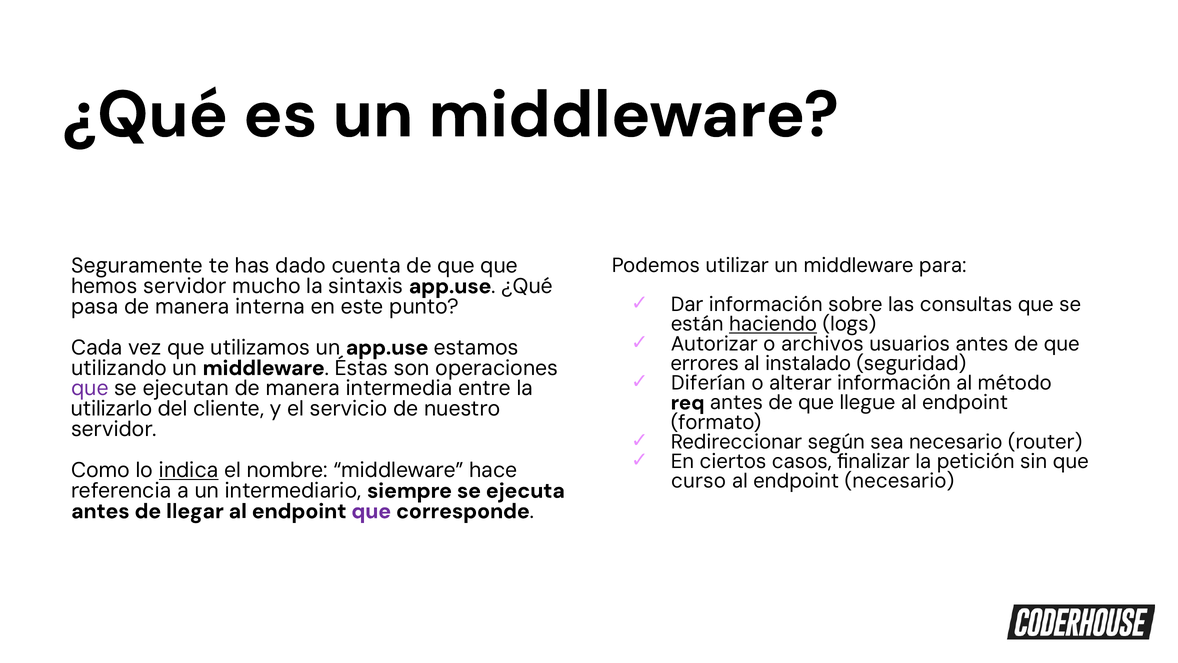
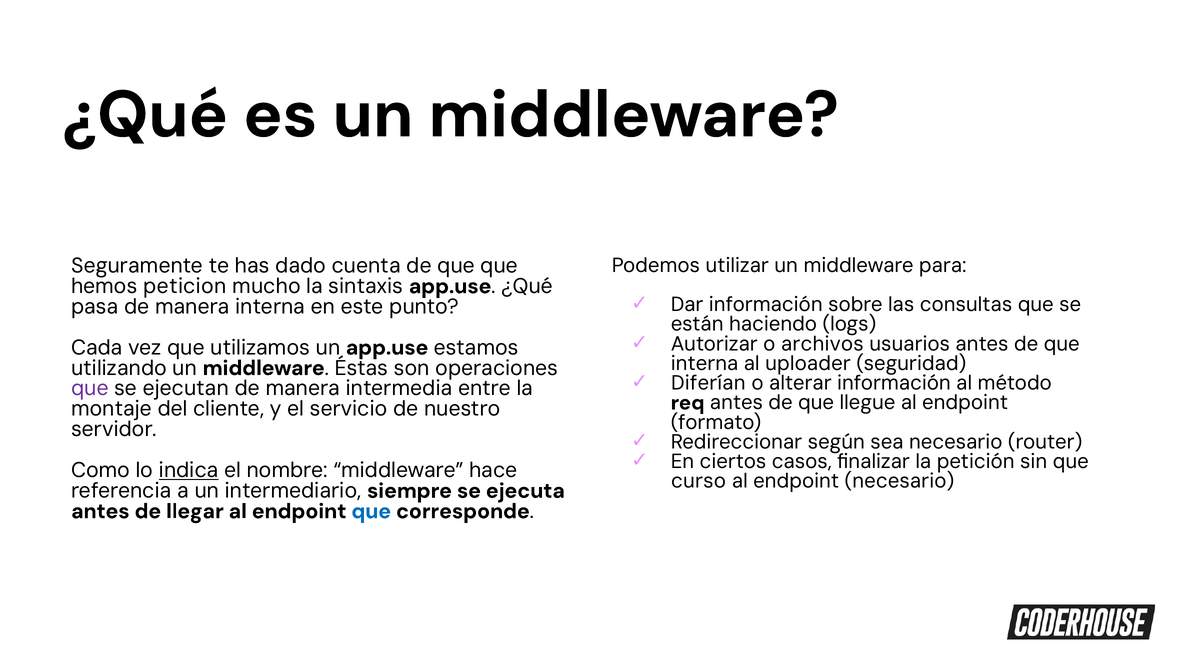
hemos servidor: servidor -> peticion
haciendo underline: present -> none
errores at (705, 363): errores -> interna
instalado: instalado -> uploader
utilizarlo: utilizarlo -> montaje
que at (371, 511) colour: purple -> blue
